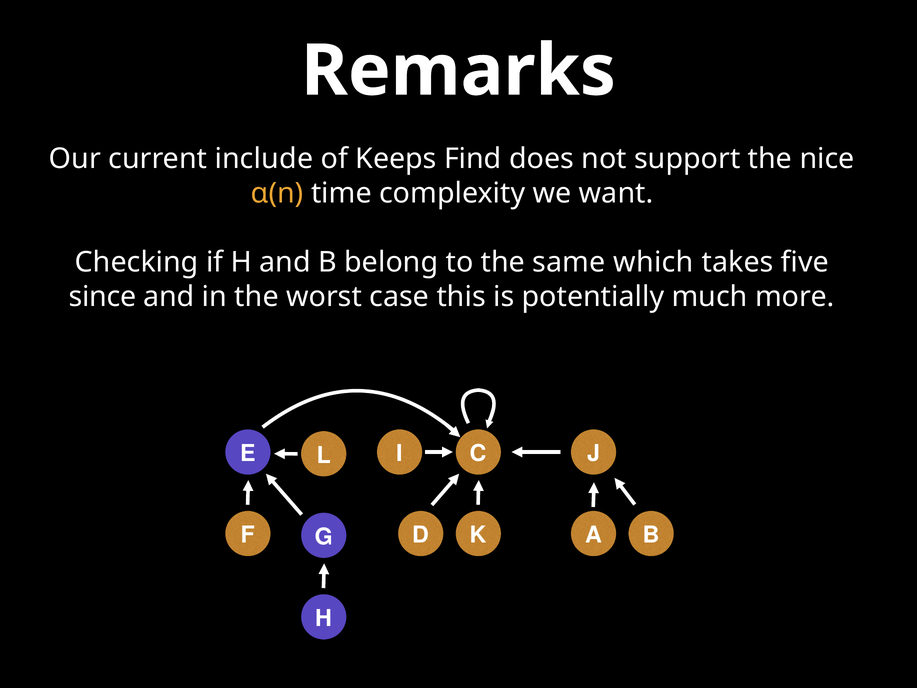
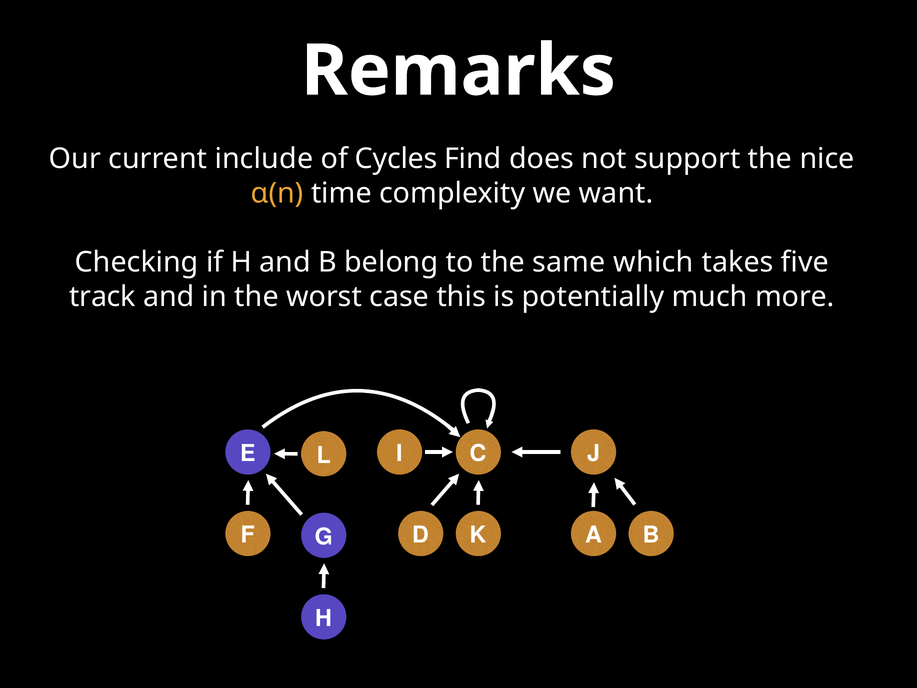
Keeps: Keeps -> Cycles
since: since -> track
